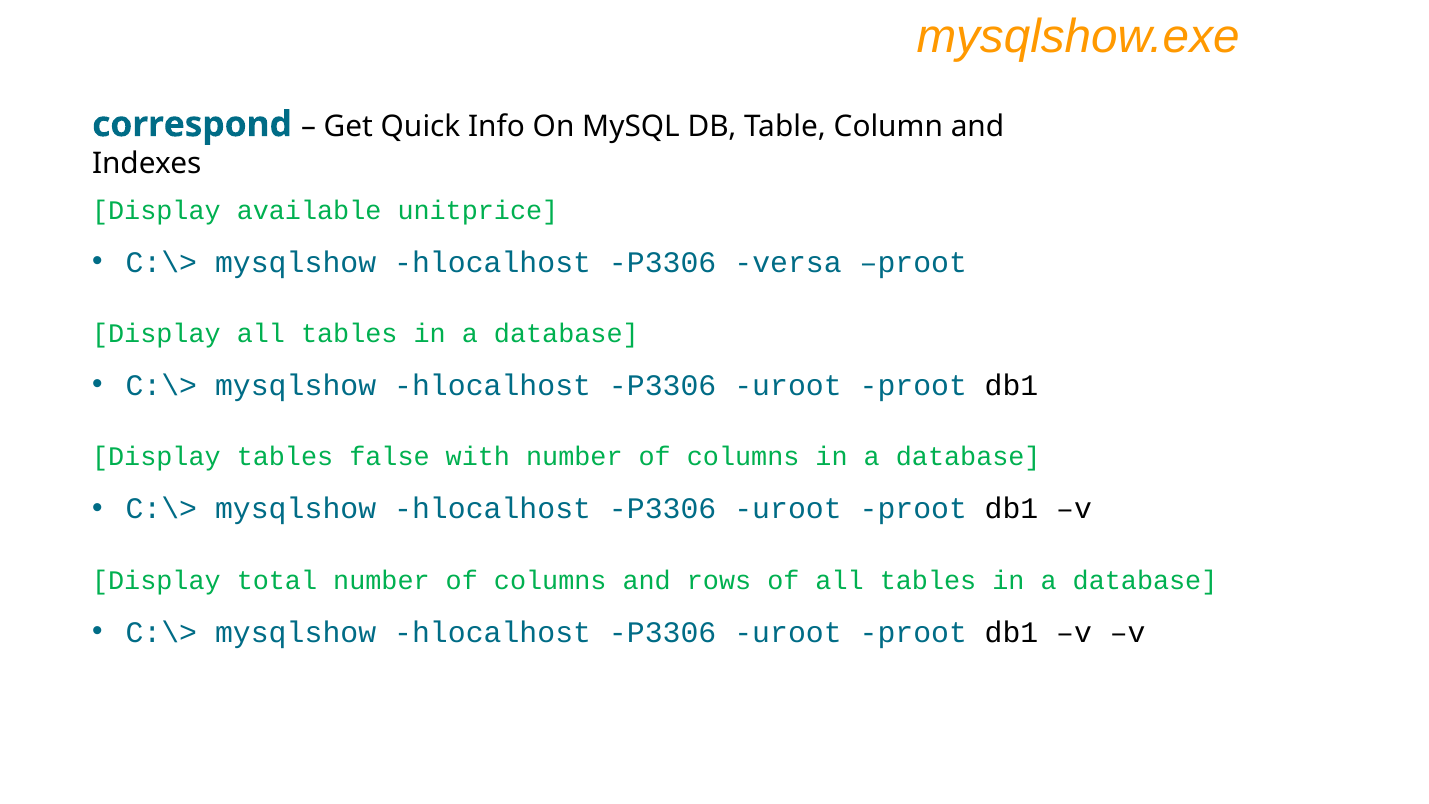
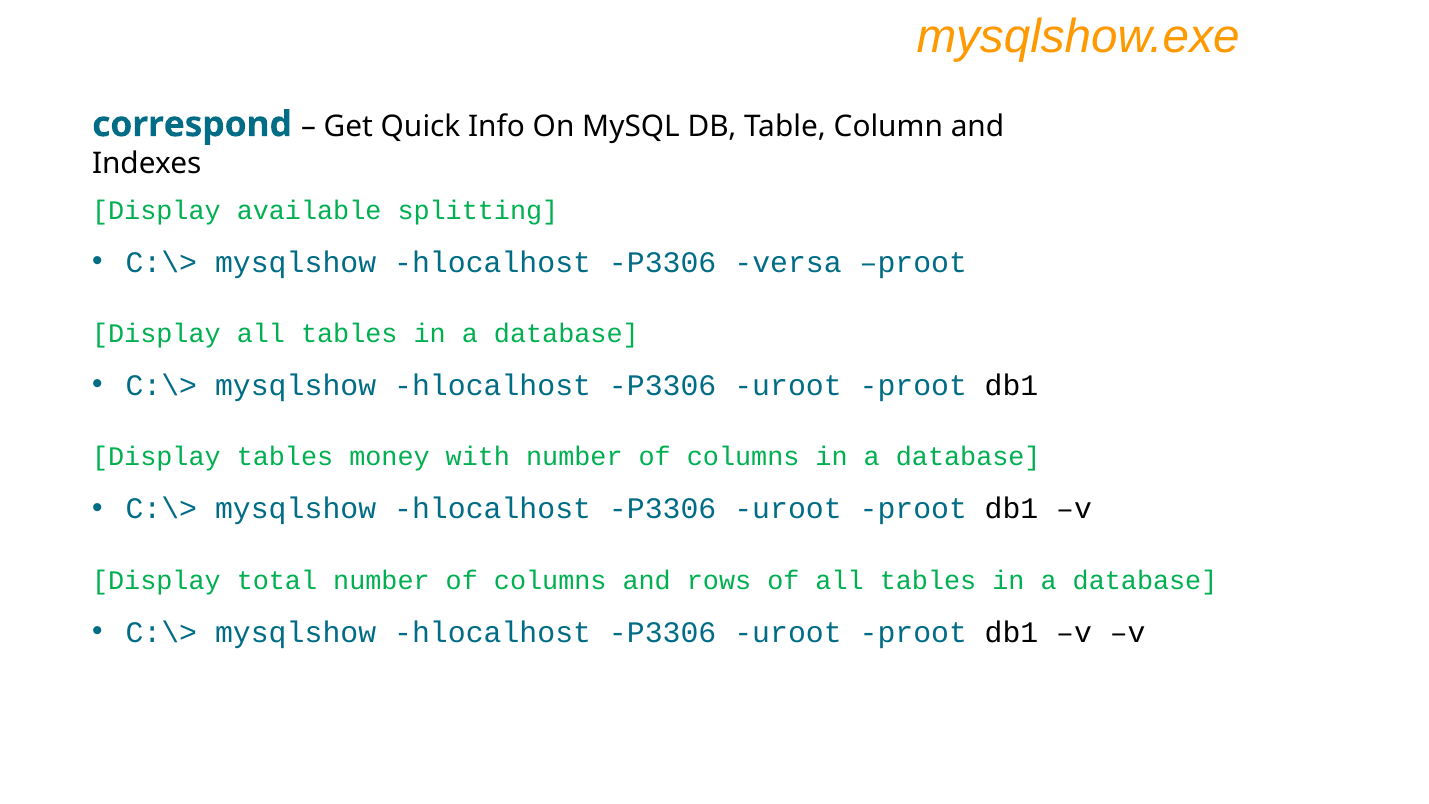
unitprice: unitprice -> splitting
false: false -> money
